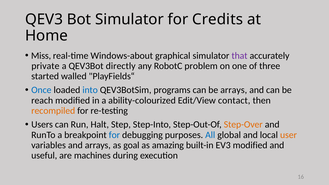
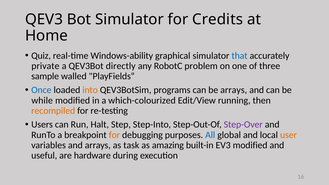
Miss: Miss -> Quiz
Windows-about: Windows-about -> Windows-ability
that colour: purple -> blue
started: started -> sample
into colour: blue -> orange
reach: reach -> while
ability-colourized: ability-colourized -> which-colourized
contact: contact -> running
Step-Over colour: orange -> purple
for at (114, 135) colour: blue -> orange
goal: goal -> task
machines: machines -> hardware
